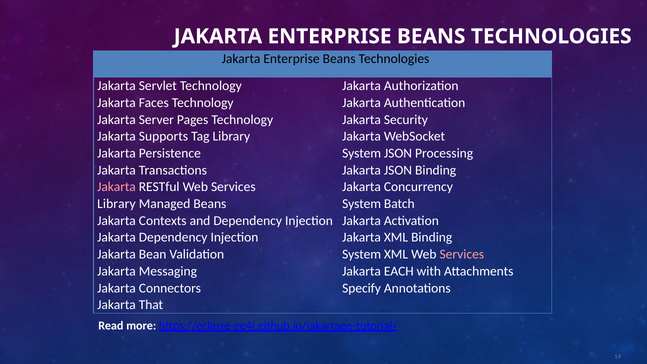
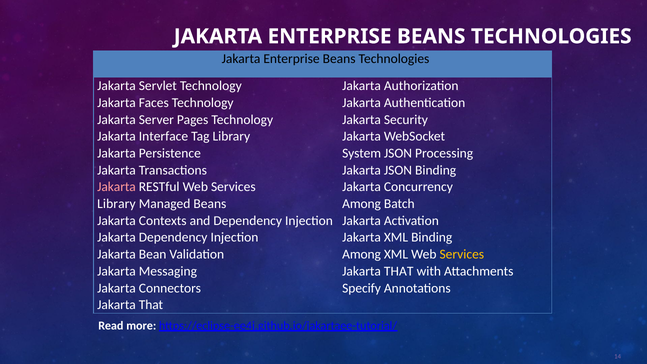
Supports: Supports -> Interface
Beans System: System -> Among
Validation System: System -> Among
Services at (462, 254) colour: pink -> yellow
Messaging Jakarta EACH: EACH -> THAT
